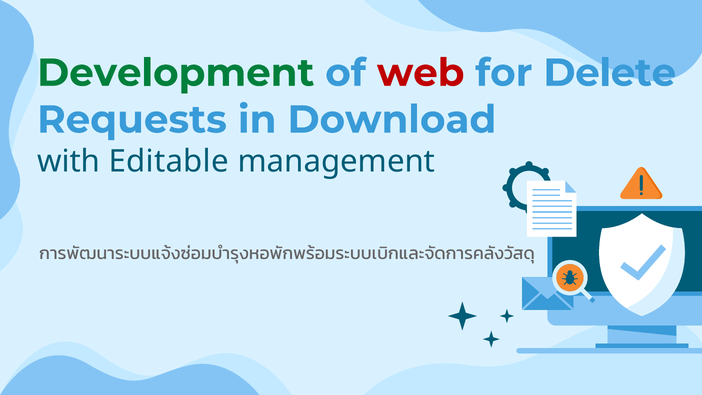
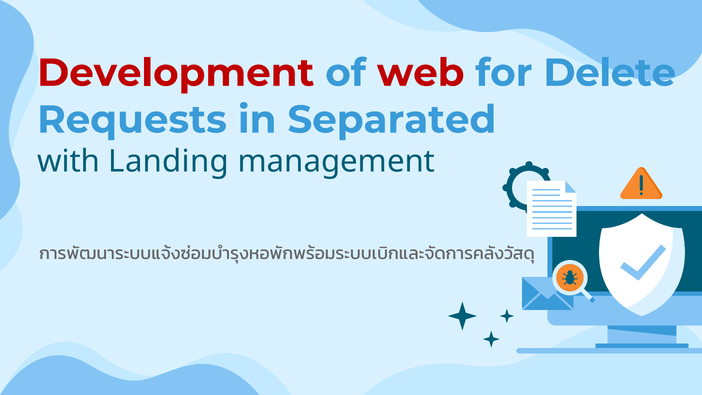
Development colour: green -> red
Download: Download -> Separated
Editable: Editable -> Landing
